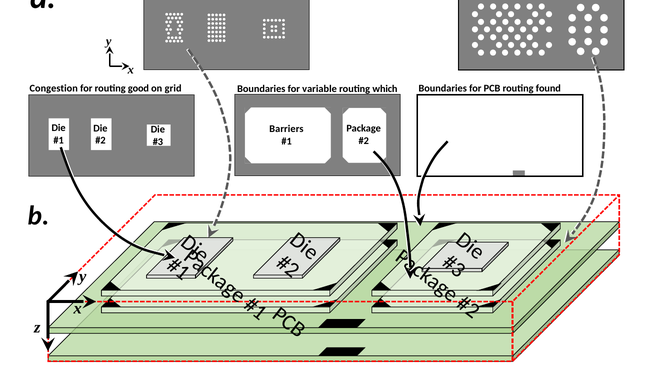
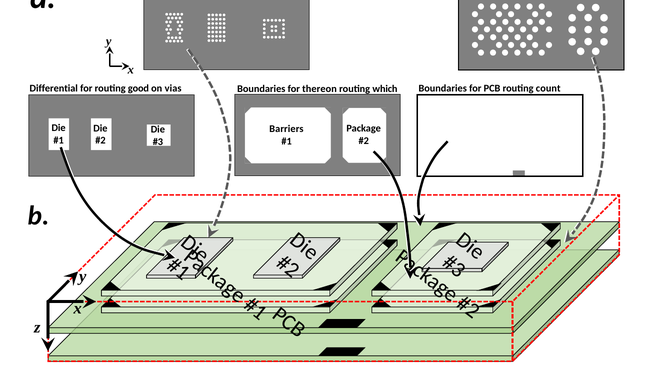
Congestion: Congestion -> Differential
grid: grid -> vias
variable: variable -> thereon
found: found -> count
